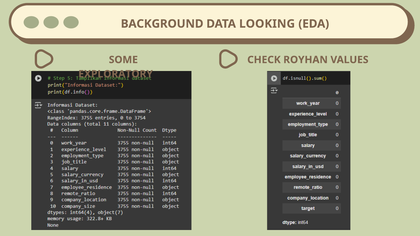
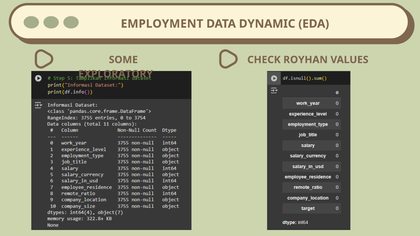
BACKGROUND: BACKGROUND -> EMPLOYMENT
LOOKING: LOOKING -> DYNAMIC
